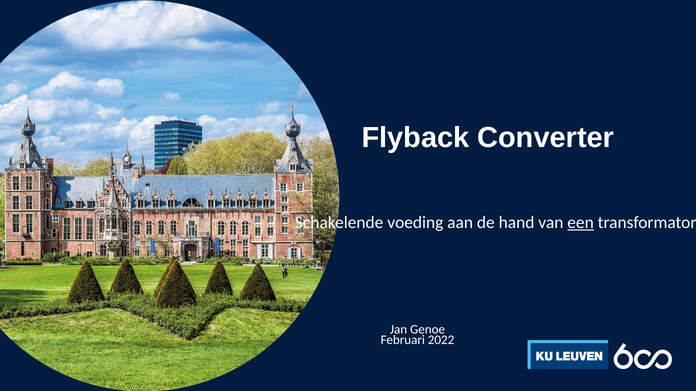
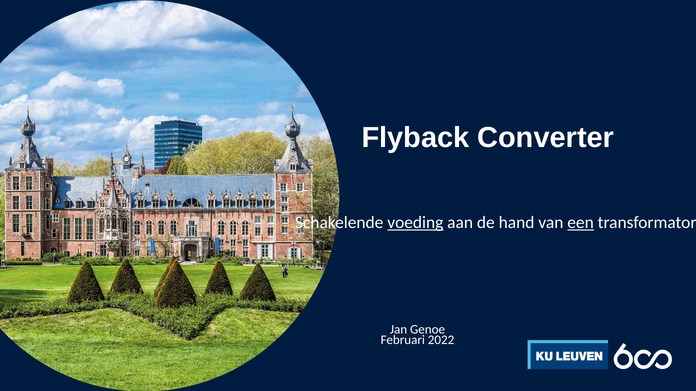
voeding underline: none -> present
